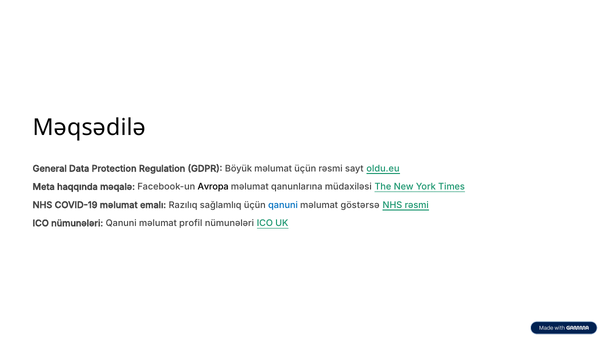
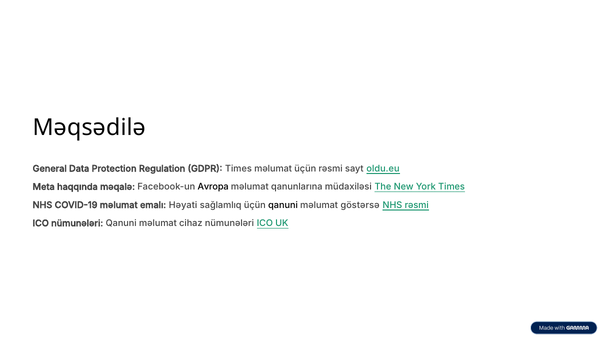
GDPR Böyük: Böyük -> Times
Razılıq: Razılıq -> Həyati
qanuni at (283, 205) colour: blue -> black
profil: profil -> cihaz
